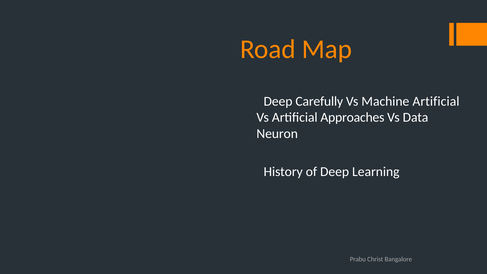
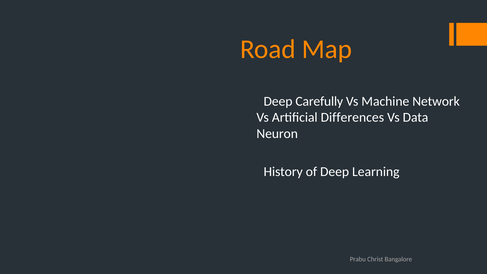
Machine Artificial: Artificial -> Network
Approaches: Approaches -> Differences
